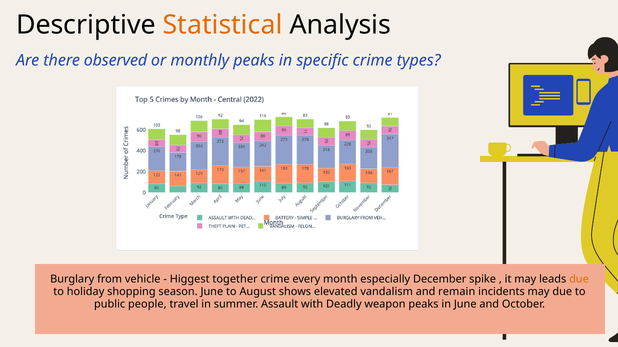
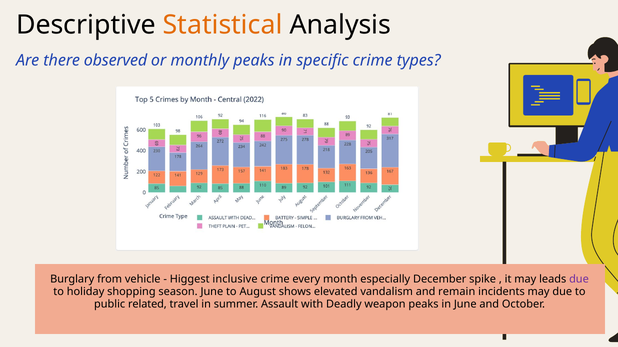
together: together -> inclusive
due at (579, 280) colour: orange -> purple
people: people -> related
